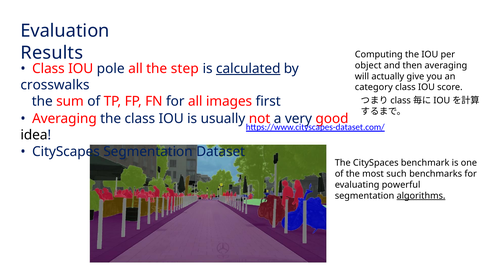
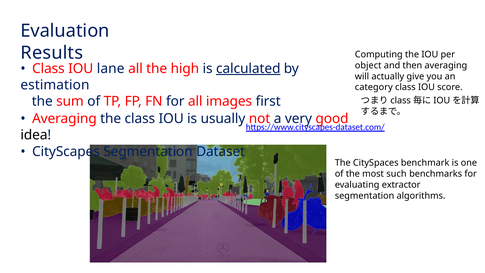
pole: pole -> lane
step: step -> high
crosswalks: crosswalks -> estimation
powerful: powerful -> extractor
algorithms underline: present -> none
